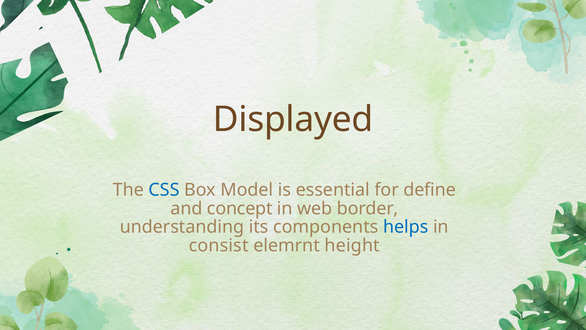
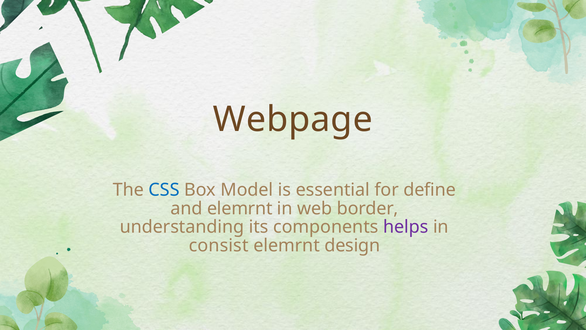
Displayed: Displayed -> Webpage
and concept: concept -> elemrnt
helps colour: blue -> purple
height: height -> design
